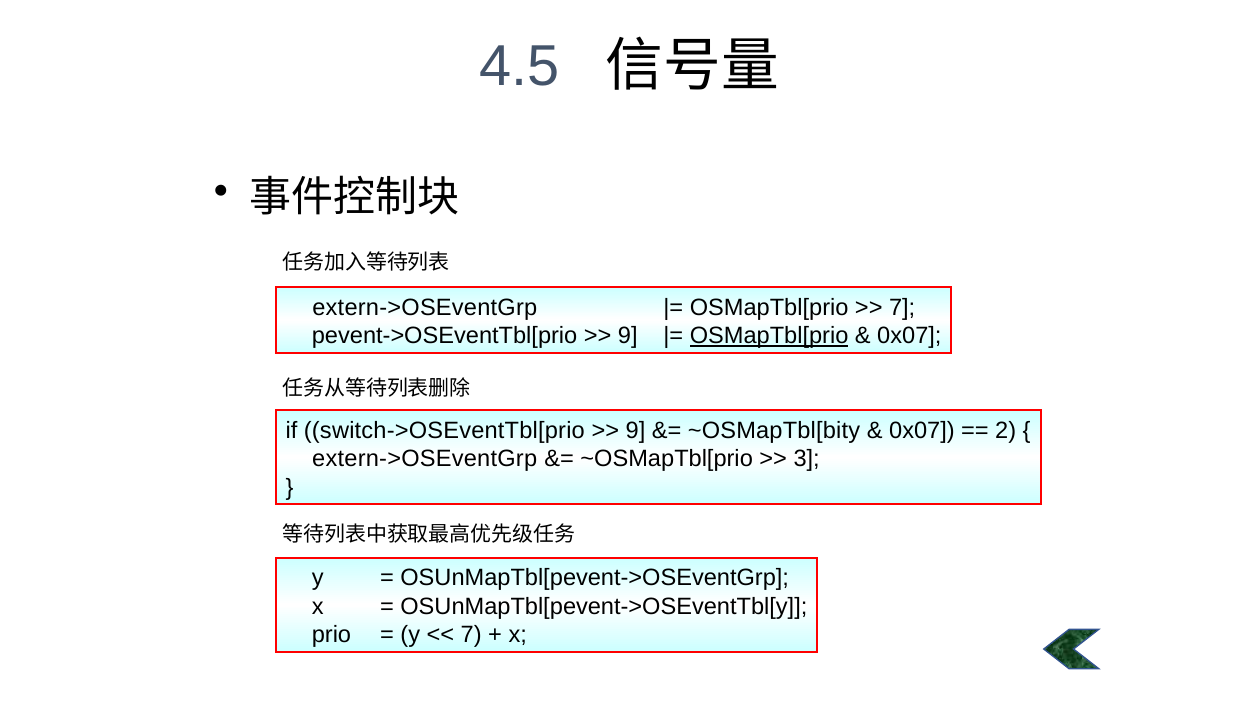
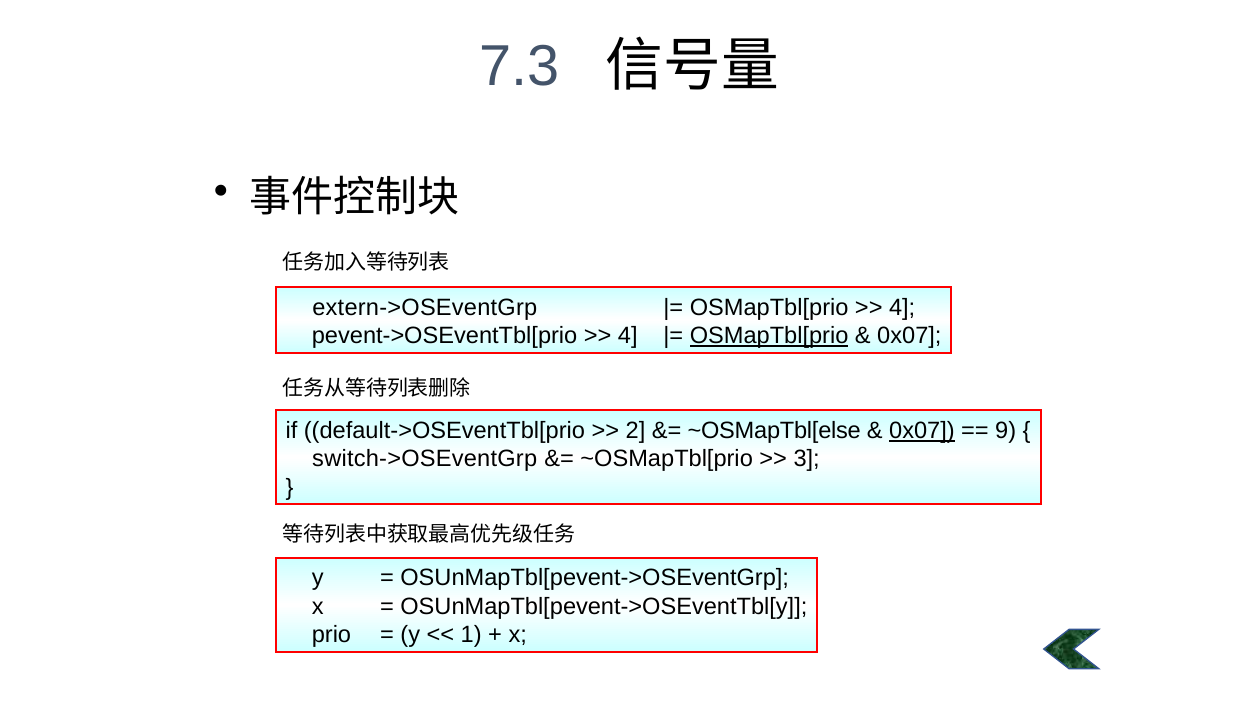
4.5: 4.5 -> 7.3
7 at (902, 307): 7 -> 4
9 at (628, 336): 9 -> 4
switch->OSEventTbl[prio: switch->OSEventTbl[prio -> default->OSEventTbl[prio
9 at (636, 431): 9 -> 2
~OSMapTbl[bity: ~OSMapTbl[bity -> ~OSMapTbl[else
0x07 at (922, 431) underline: none -> present
2: 2 -> 9
extern->OSEventGrp at (425, 459): extern->OSEventGrp -> switch->OSEventGrp
7 at (471, 635): 7 -> 1
